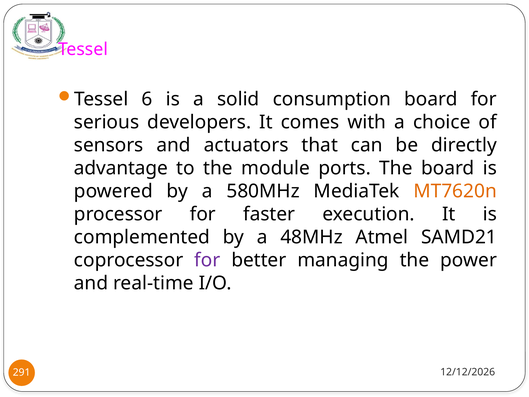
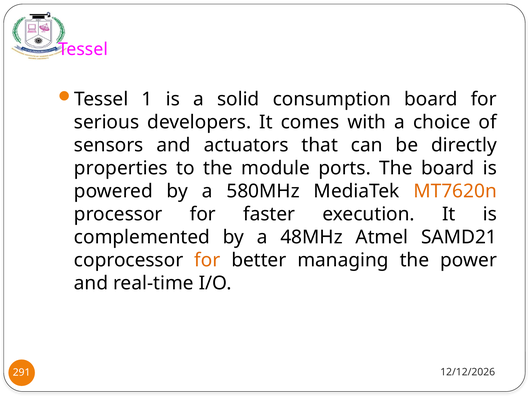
6: 6 -> 1
advantage: advantage -> properties
for at (207, 260) colour: purple -> orange
